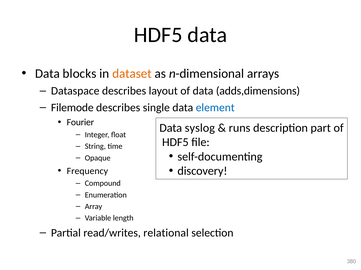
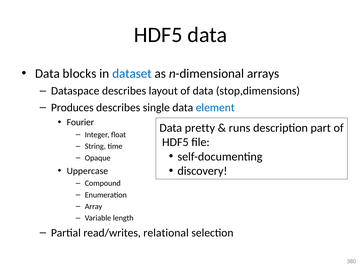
dataset colour: orange -> blue
adds,dimensions: adds,dimensions -> stop,dimensions
Filemode: Filemode -> Produces
syslog: syslog -> pretty
Frequency: Frequency -> Uppercase
